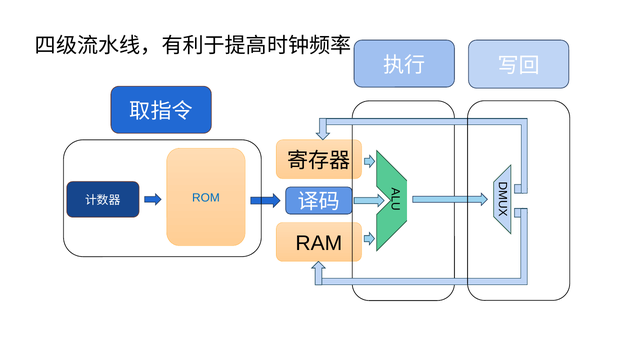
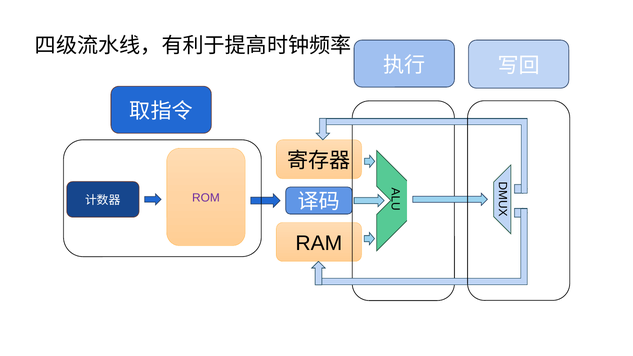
ROM colour: blue -> purple
